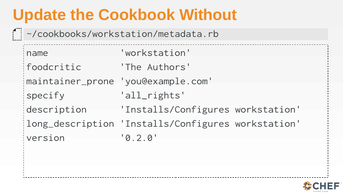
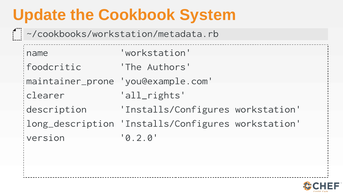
Without: Without -> System
specify: specify -> clearer
